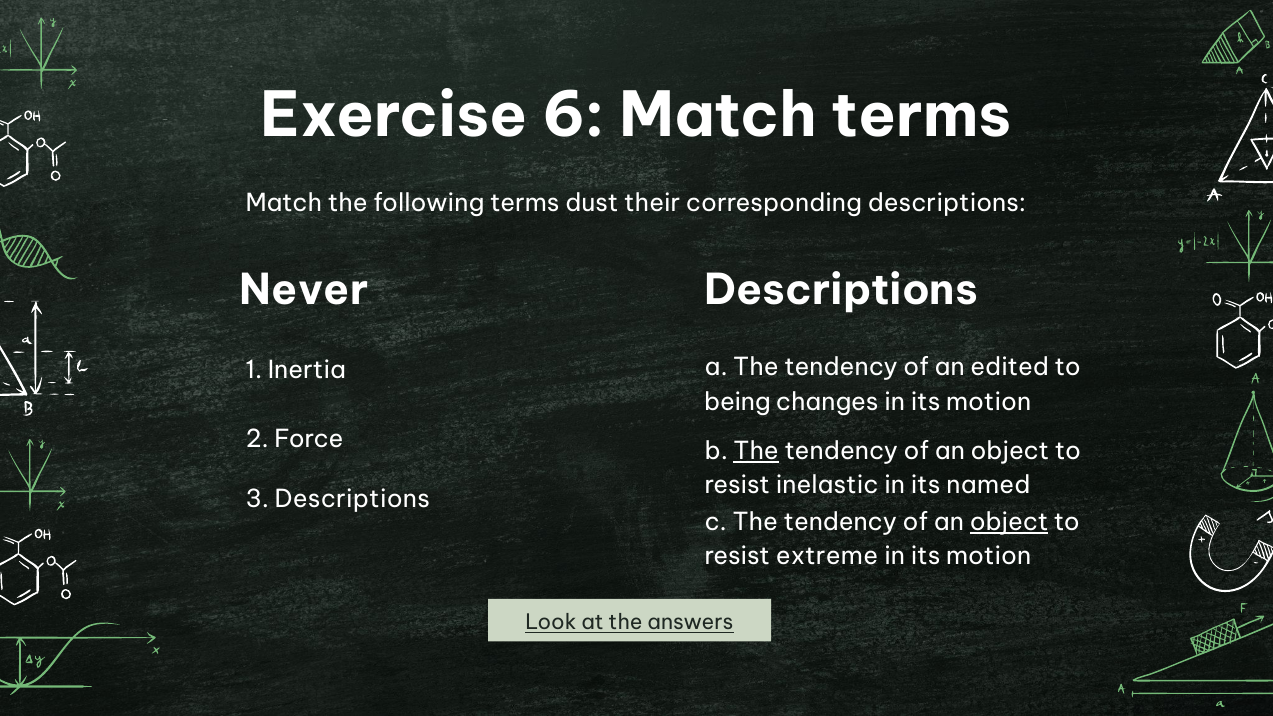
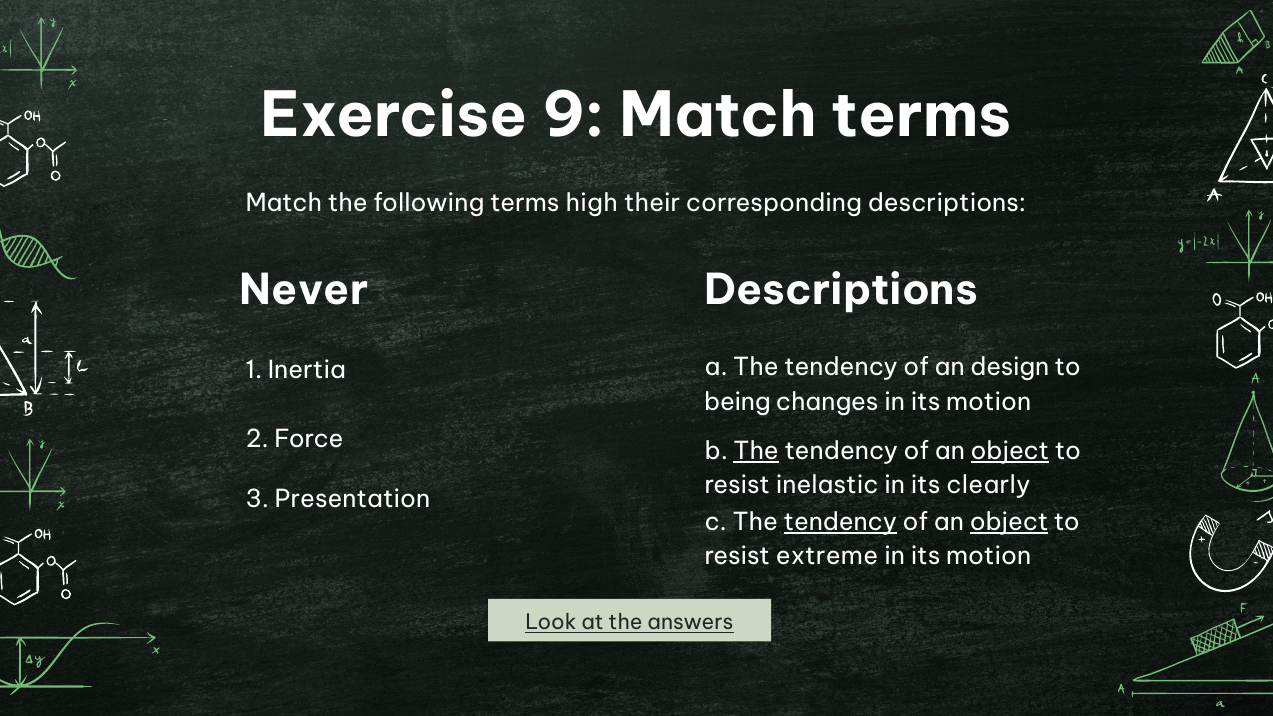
6: 6 -> 9
dust: dust -> high
edited: edited -> design
object at (1010, 451) underline: none -> present
named: named -> clearly
3 Descriptions: Descriptions -> Presentation
tendency at (840, 523) underline: none -> present
